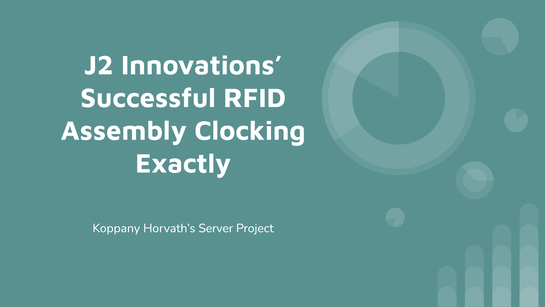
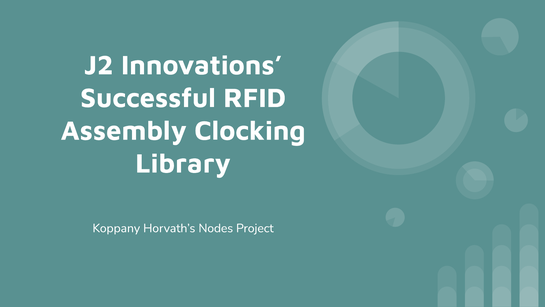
Exactly: Exactly -> Library
Server: Server -> Nodes
